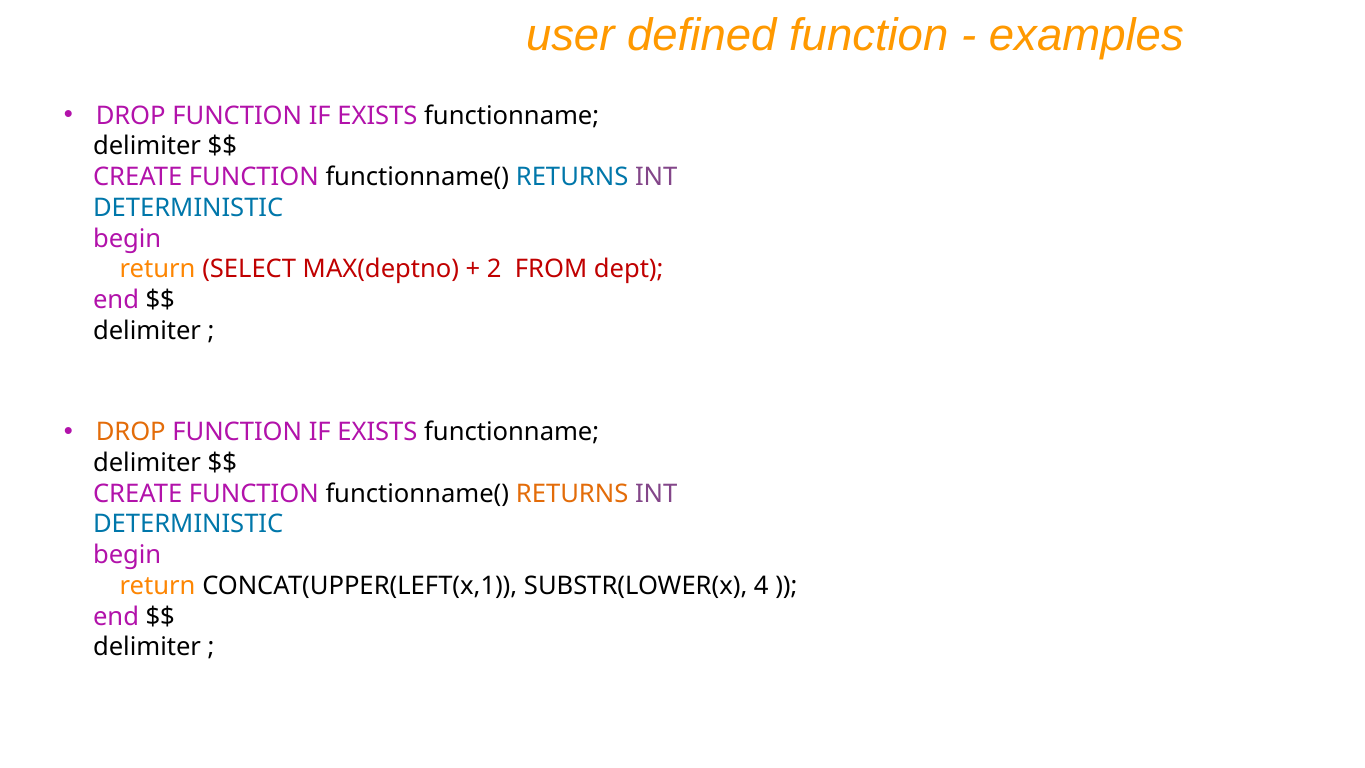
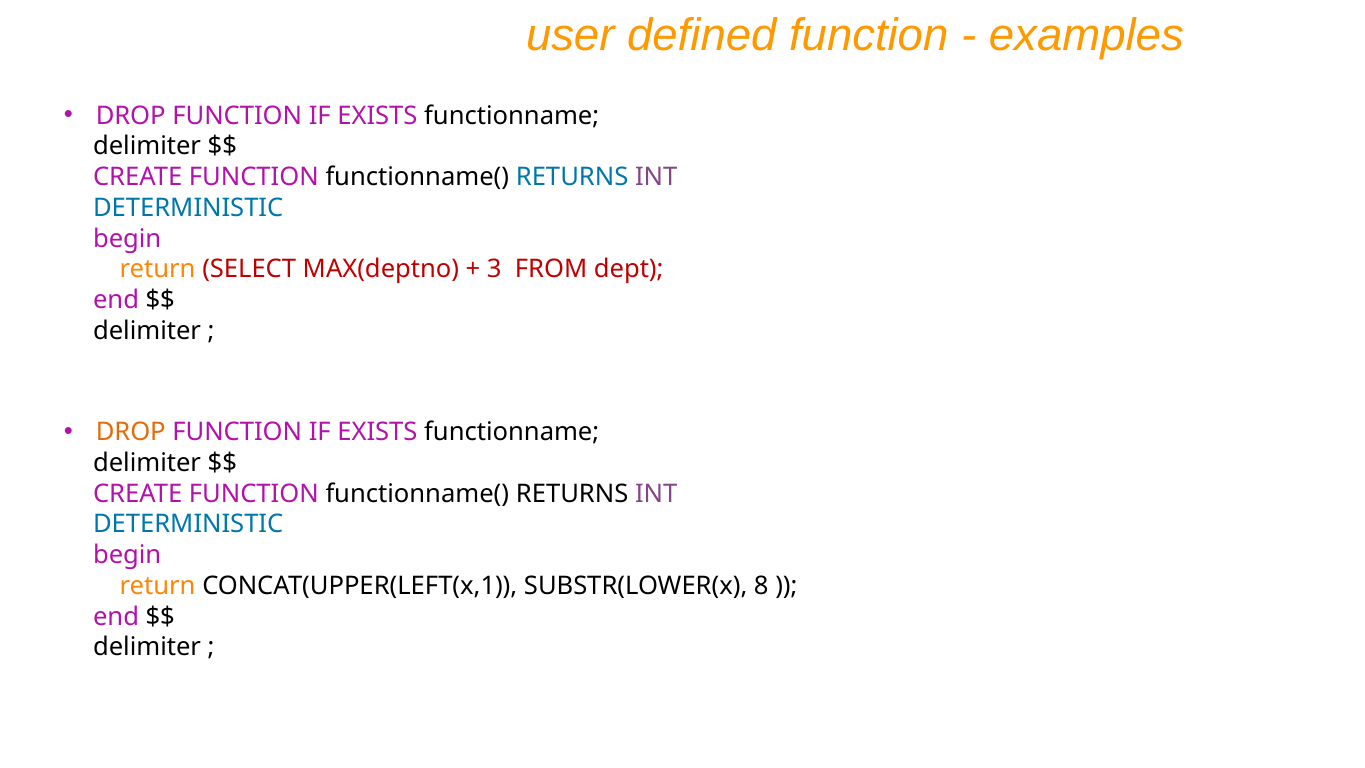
2: 2 -> 3
RETURNS at (572, 494) colour: orange -> black
4: 4 -> 8
